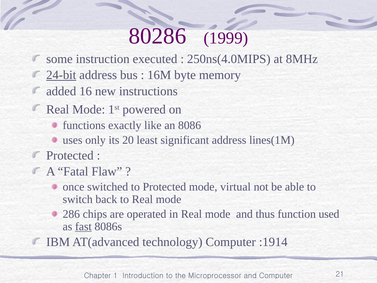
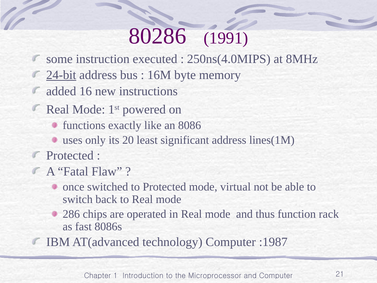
1999: 1999 -> 1991
used: used -> rack
fast underline: present -> none
:1914: :1914 -> :1987
